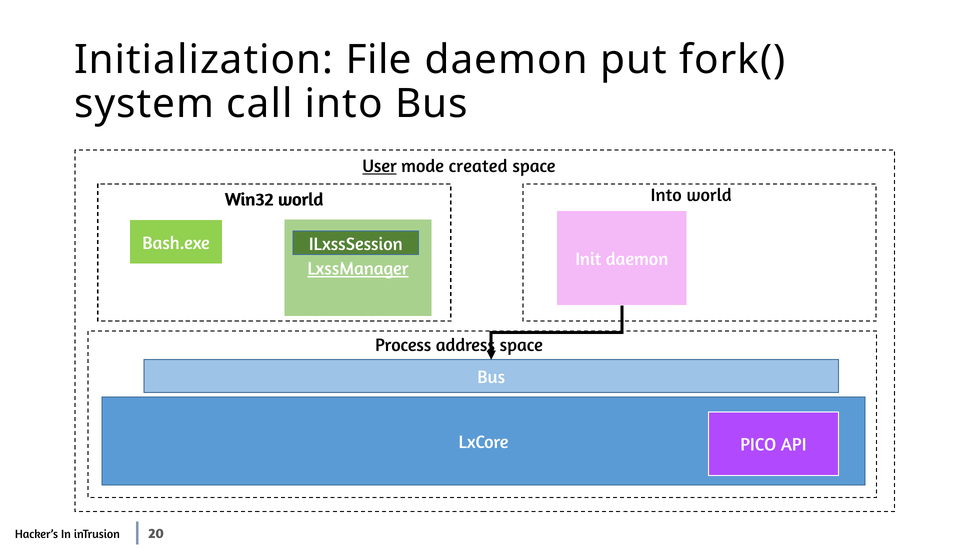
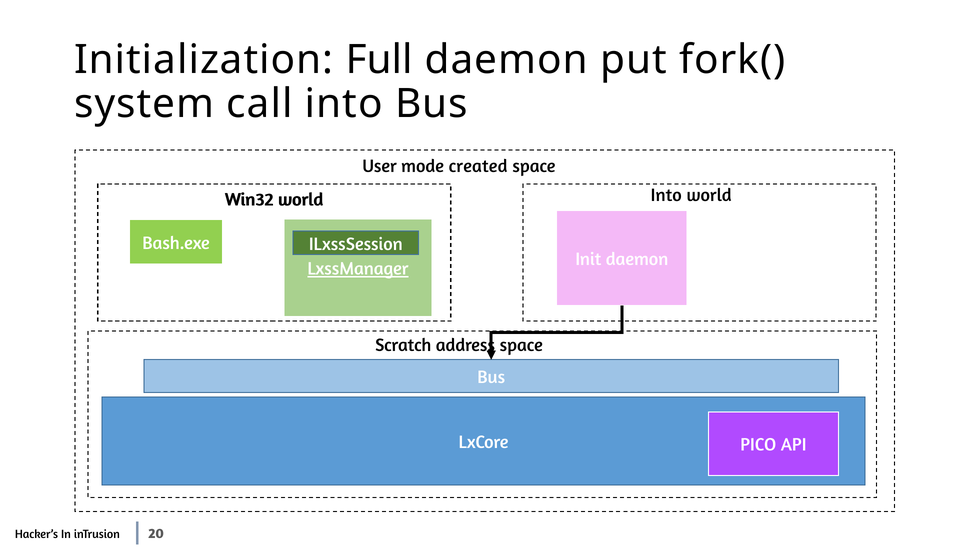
File: File -> Full
User underline: present -> none
Process: Process -> Scratch
